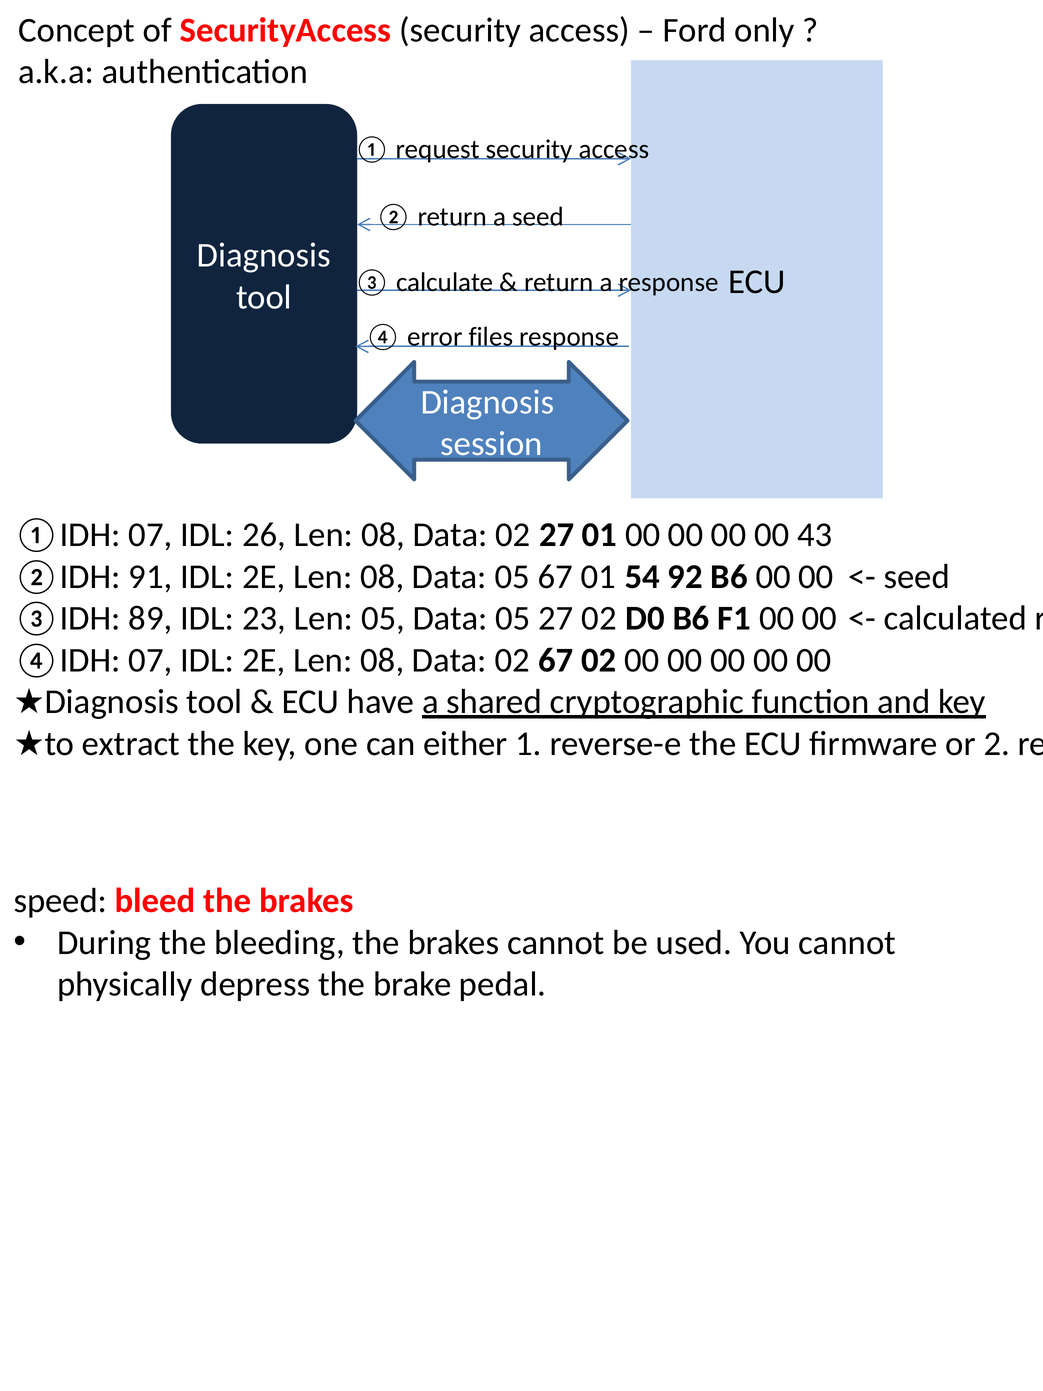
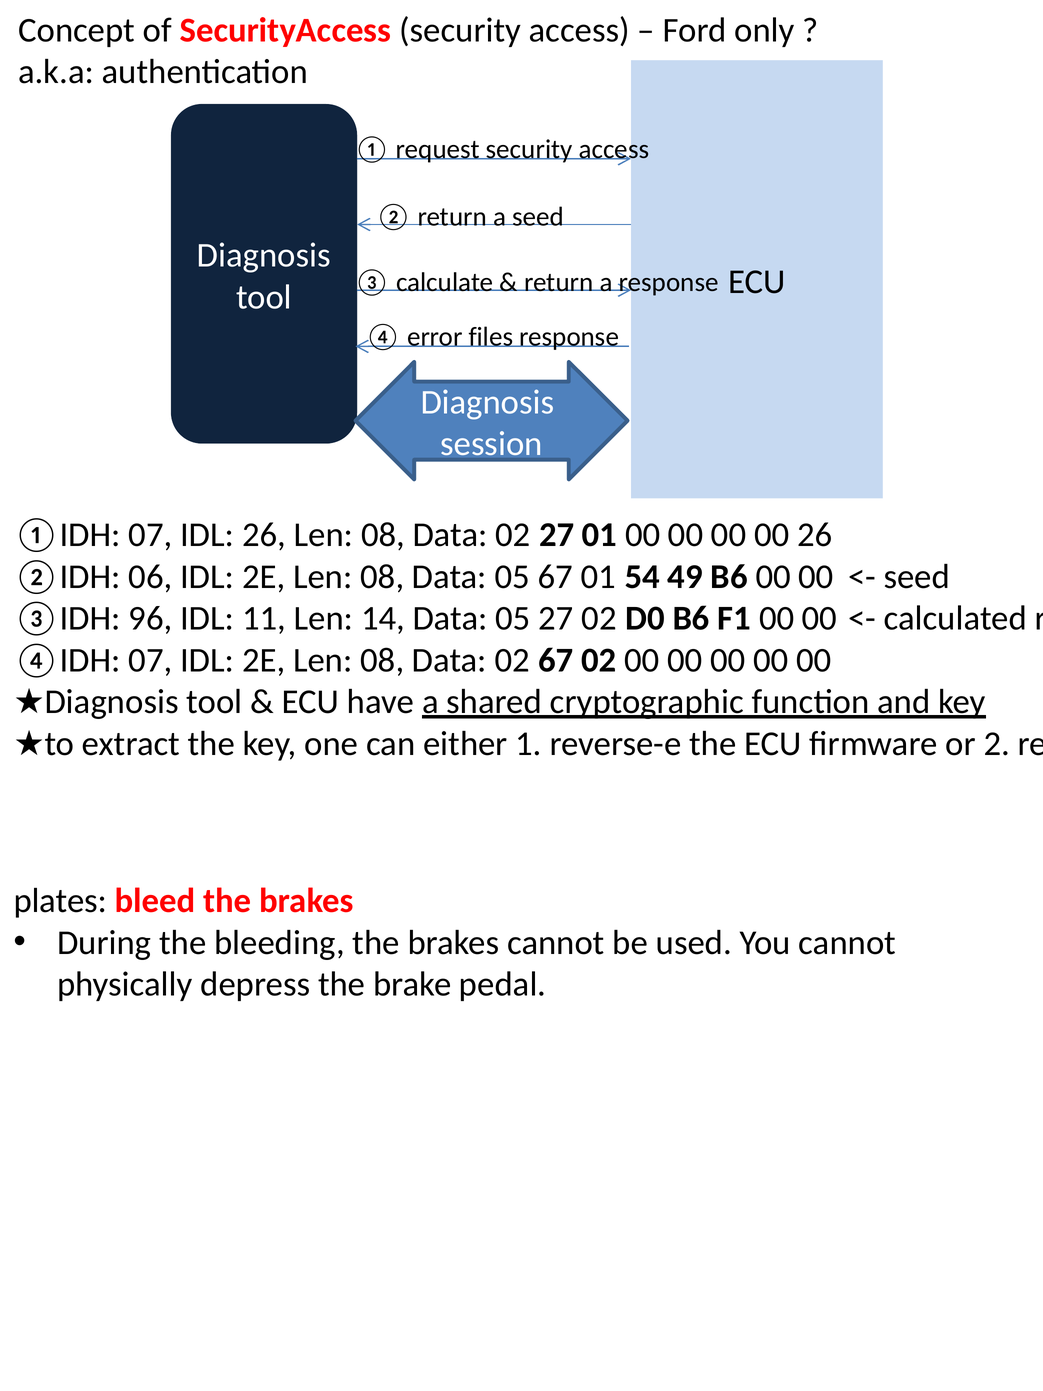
00 43: 43 -> 26
91: 91 -> 06
92: 92 -> 49
89: 89 -> 96
23: 23 -> 11
Len 05: 05 -> 14
speed: speed -> plates
